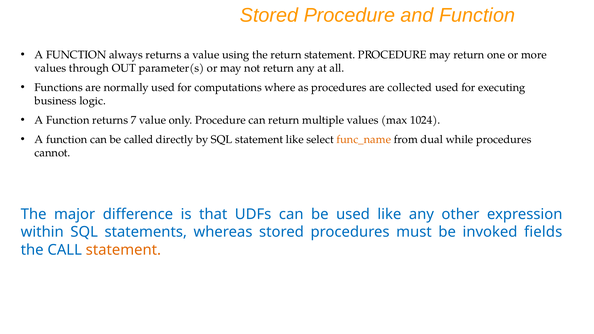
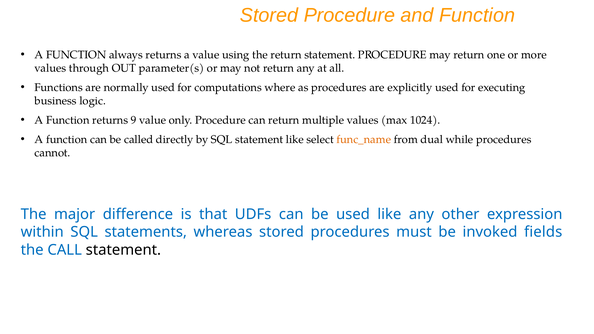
collected: collected -> explicitly
7: 7 -> 9
statement at (123, 250) colour: orange -> black
